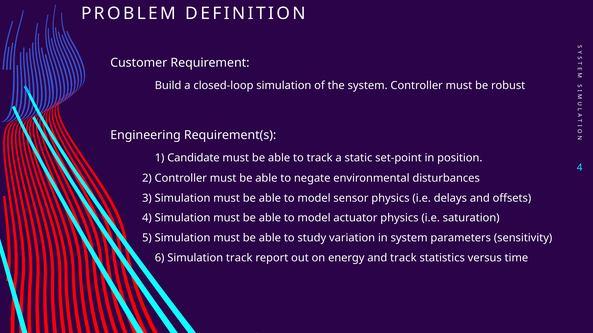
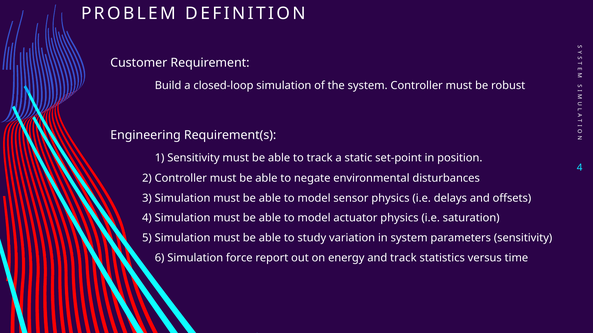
1 Candidate: Candidate -> Sensitivity
Simulation track: track -> force
